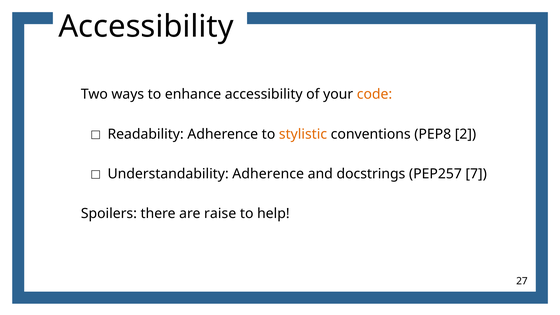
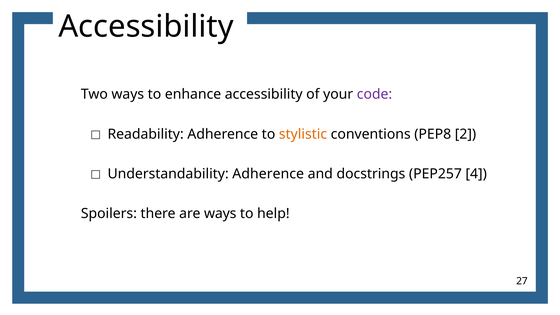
code colour: orange -> purple
7: 7 -> 4
are raise: raise -> ways
